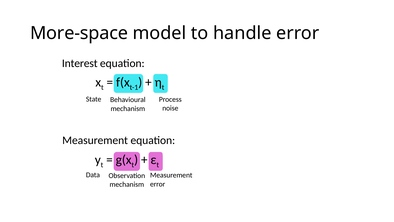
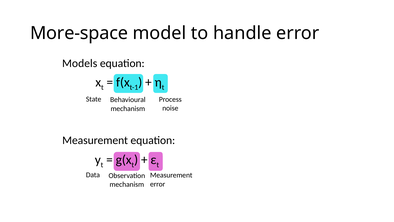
Interest: Interest -> Models
